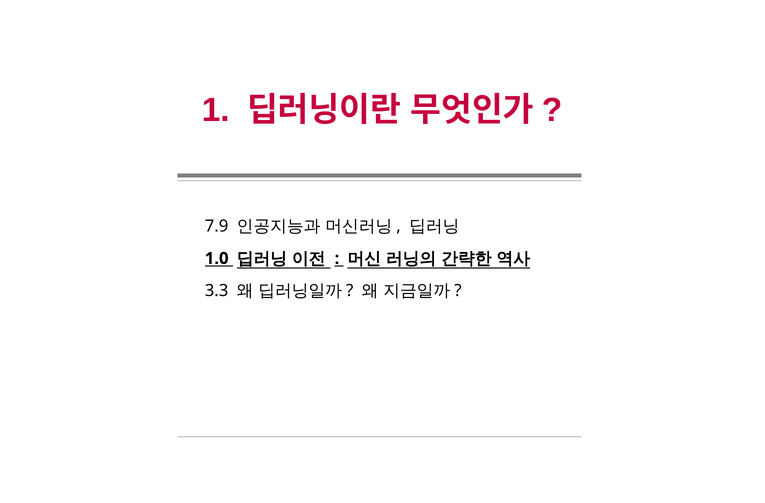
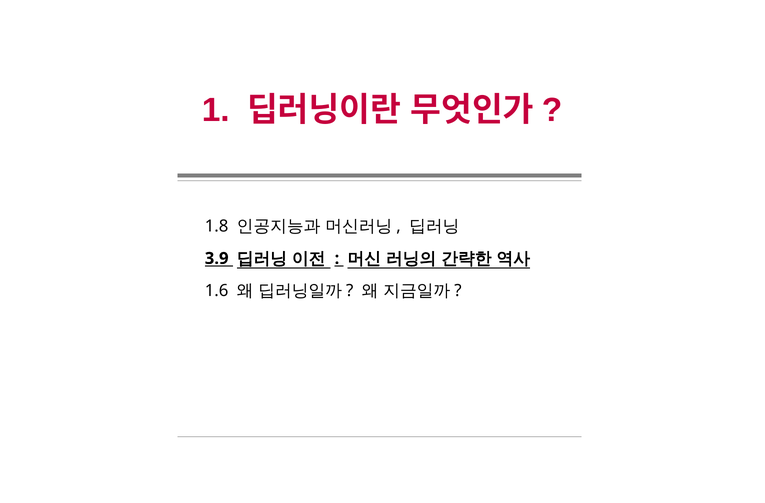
7.9: 7.9 -> 1.8
1.0: 1.0 -> 3.9
3.3: 3.3 -> 1.6
